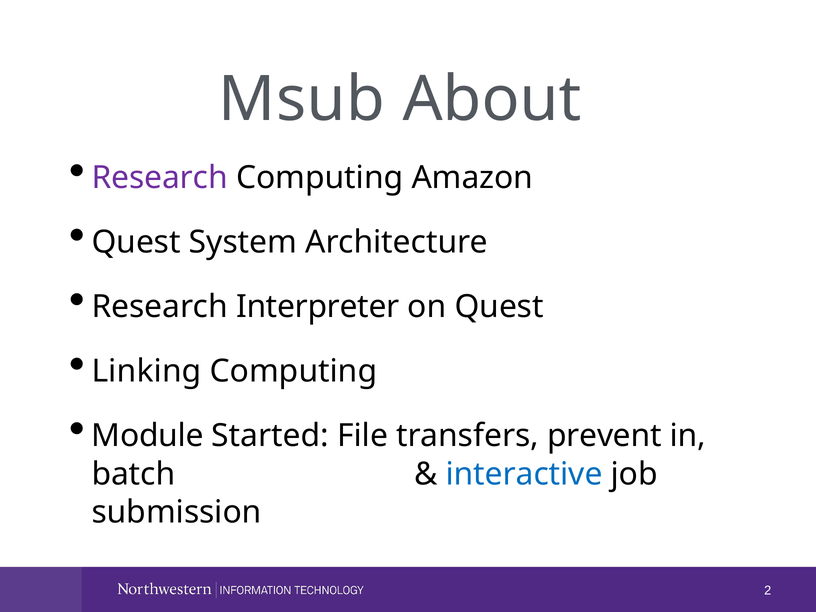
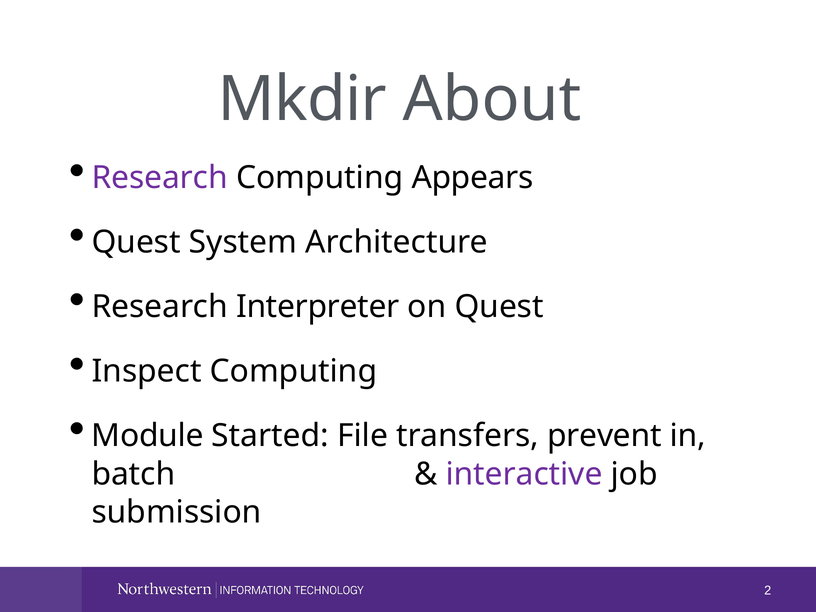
Msub: Msub -> Mkdir
Amazon: Amazon -> Appears
Linking: Linking -> Inspect
interactive colour: blue -> purple
